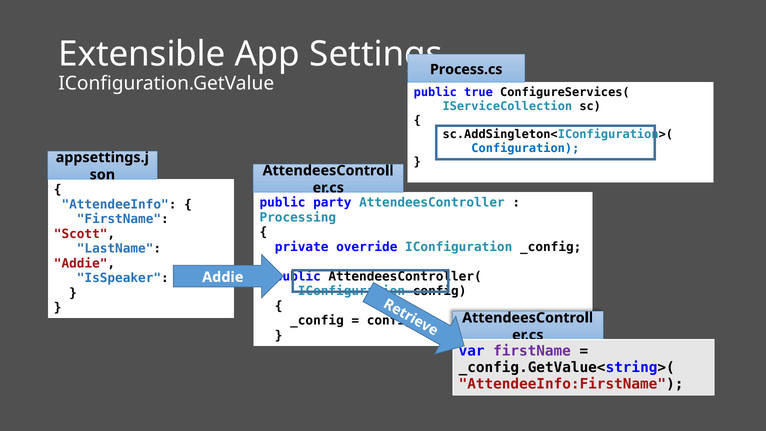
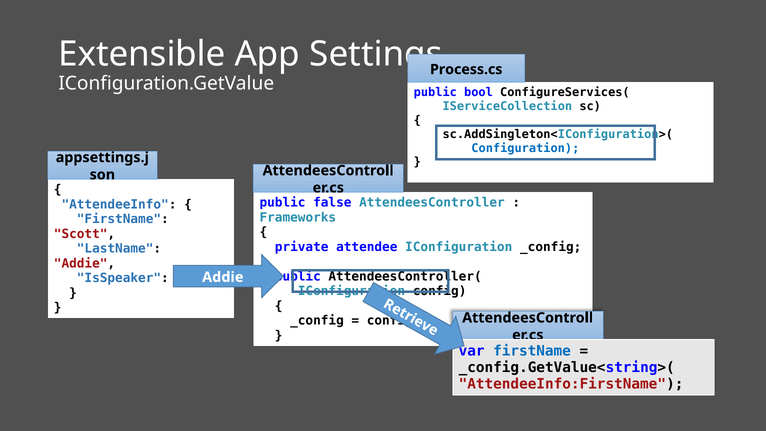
public true: true -> bool
party: party -> false
Processing: Processing -> Frameworks
override: override -> attendee
firstName at (532, 351) colour: purple -> blue
